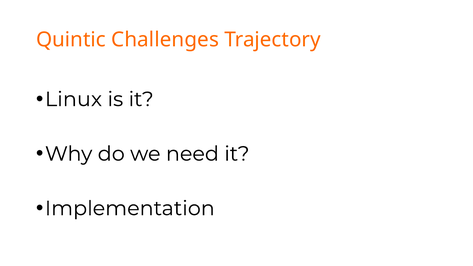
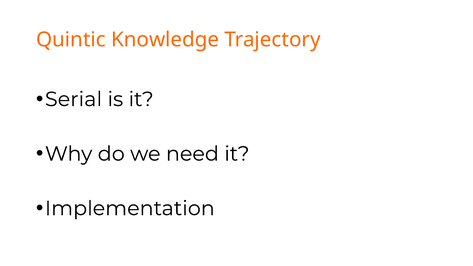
Challenges: Challenges -> Knowledge
Linux: Linux -> Serial
